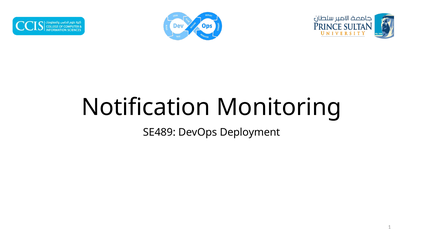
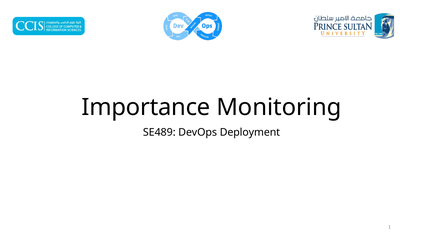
Notification: Notification -> Importance
